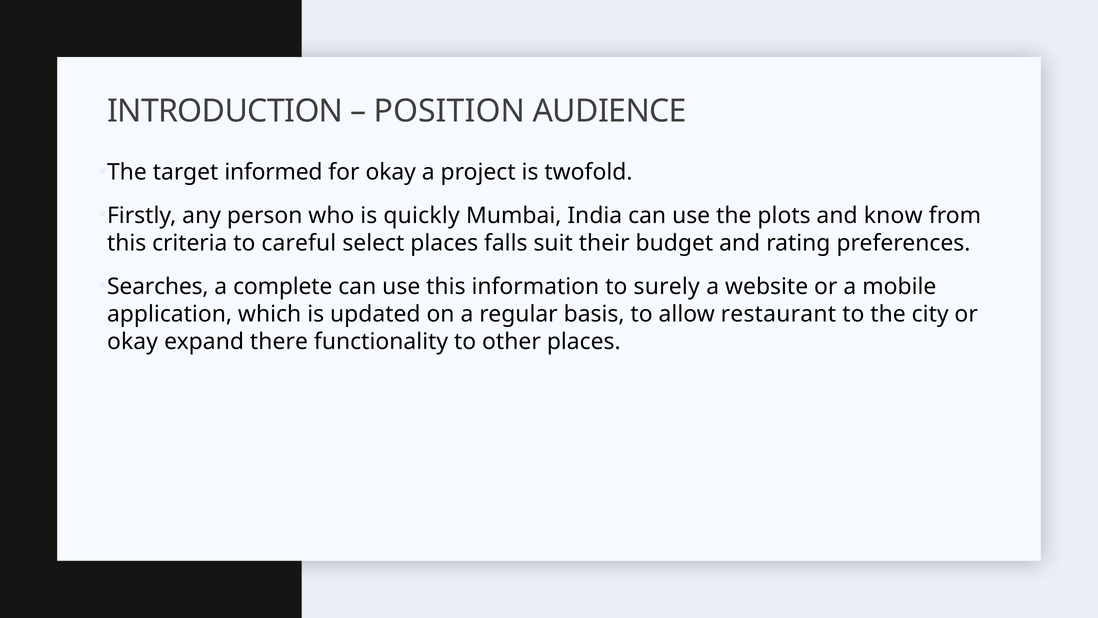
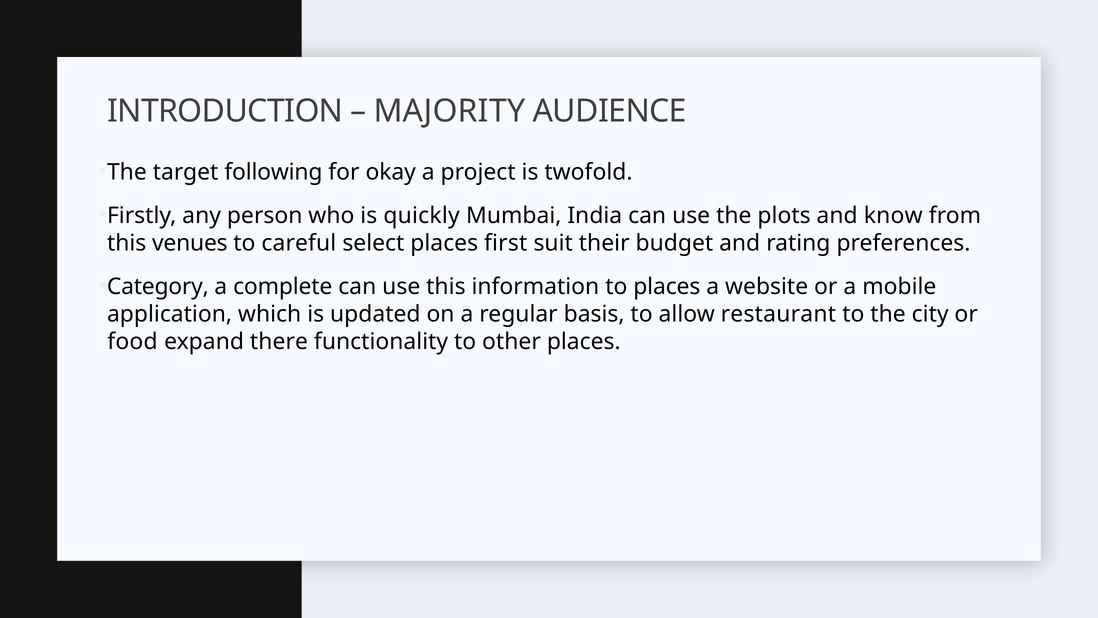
POSITION: POSITION -> MAJORITY
informed: informed -> following
criteria: criteria -> venues
falls: falls -> first
Searches: Searches -> Category
to surely: surely -> places
okay at (133, 341): okay -> food
